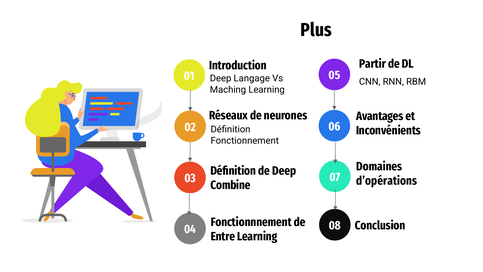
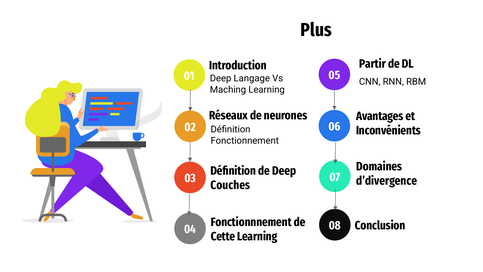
d’opérations: d’opérations -> d’divergence
Combine: Combine -> Couches
Entre: Entre -> Cette
